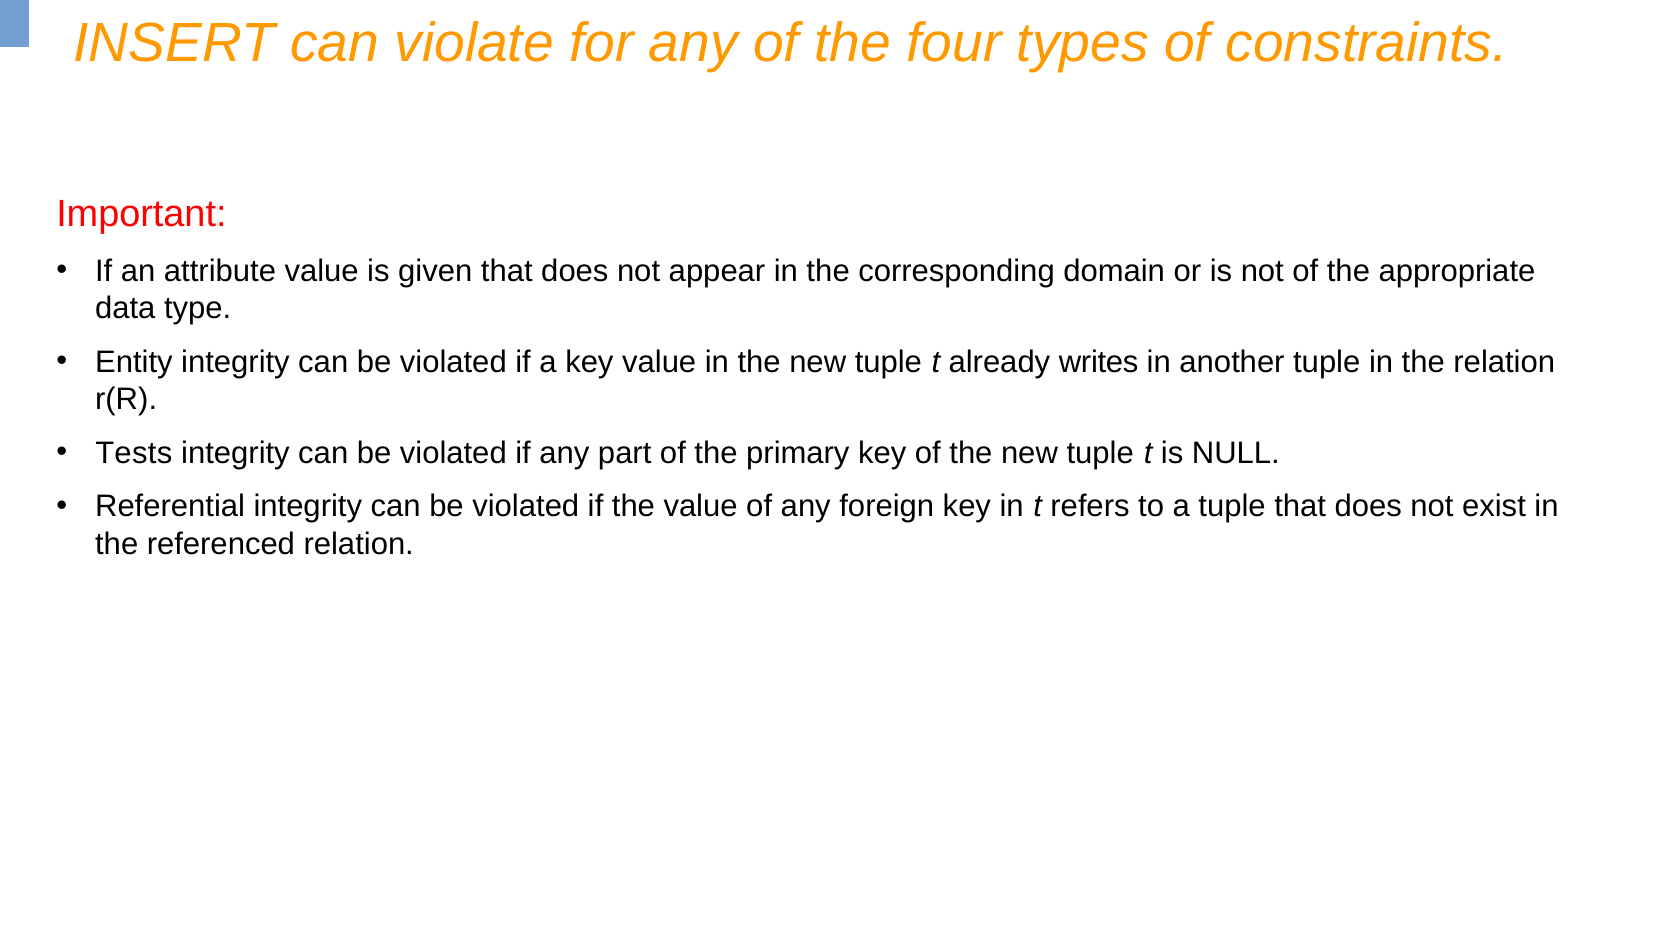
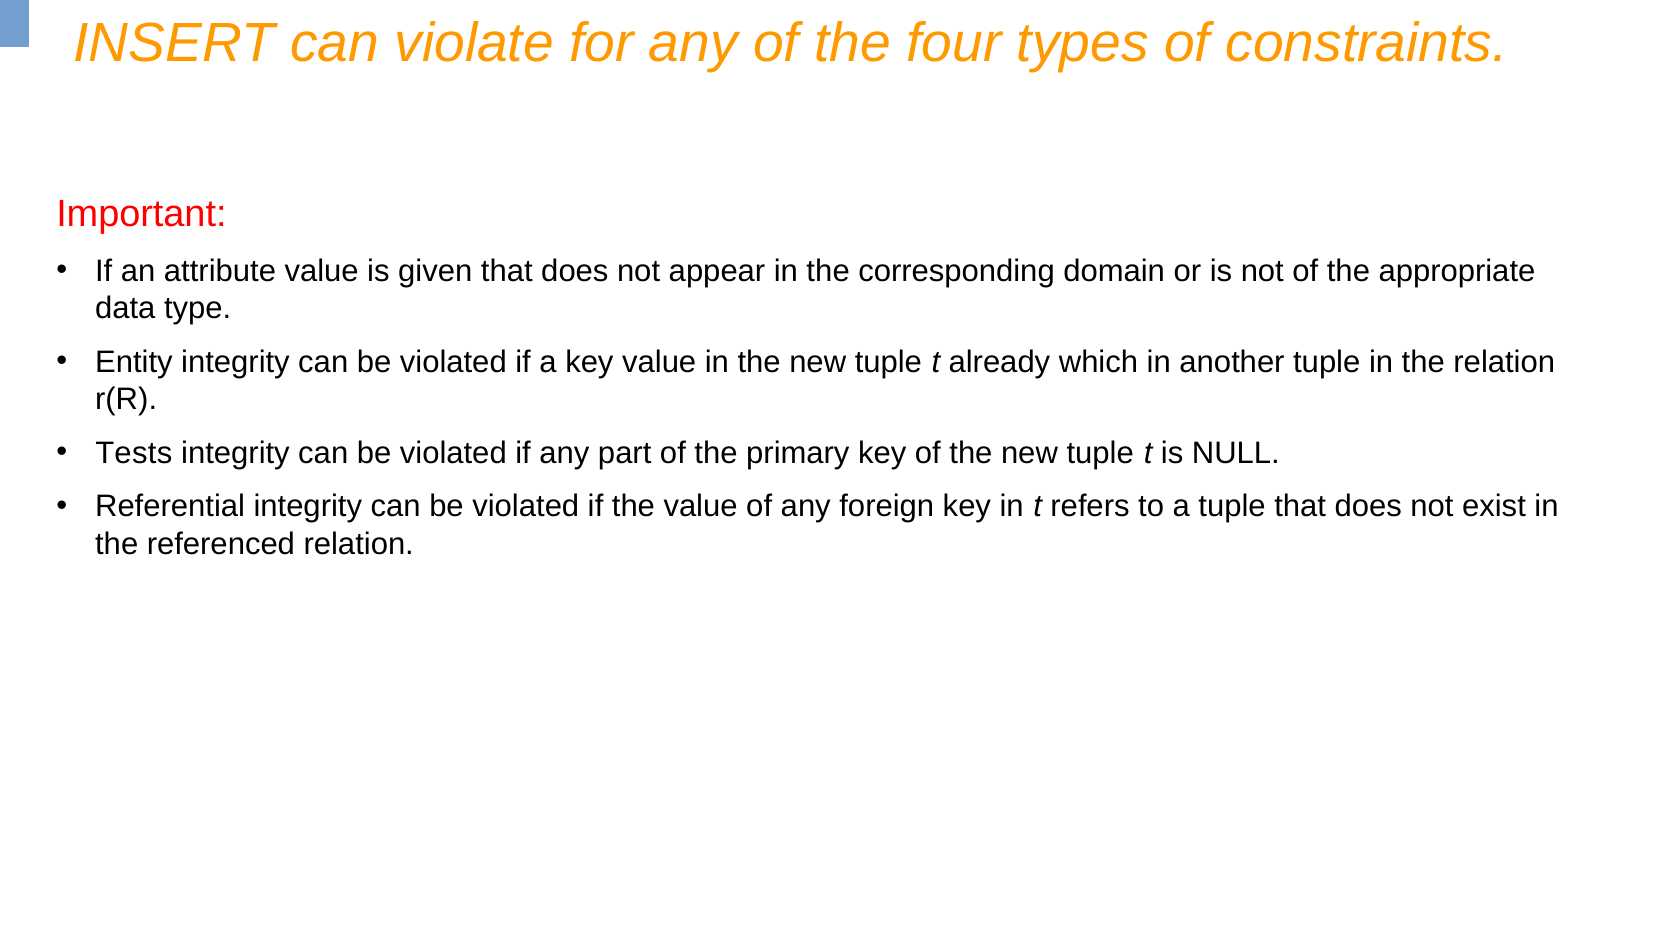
writes: writes -> which
